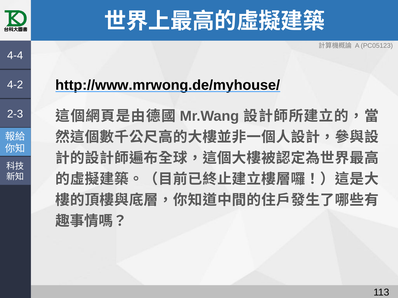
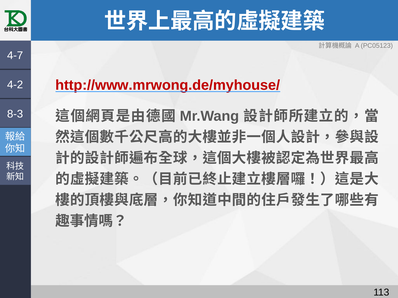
4-4: 4-4 -> 4-7
http://www.mrwong.de/myhouse/ colour: black -> red
2-3: 2-3 -> 8-3
